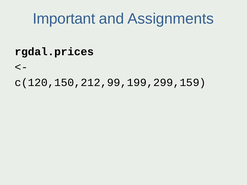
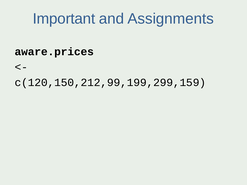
rgdal.prices: rgdal.prices -> aware.prices
